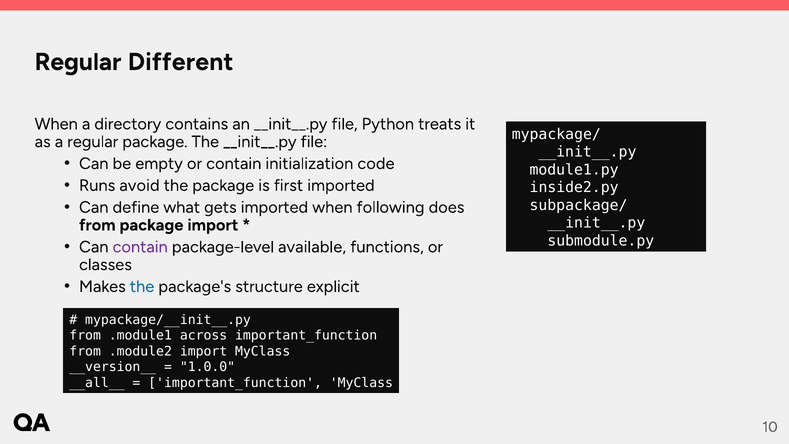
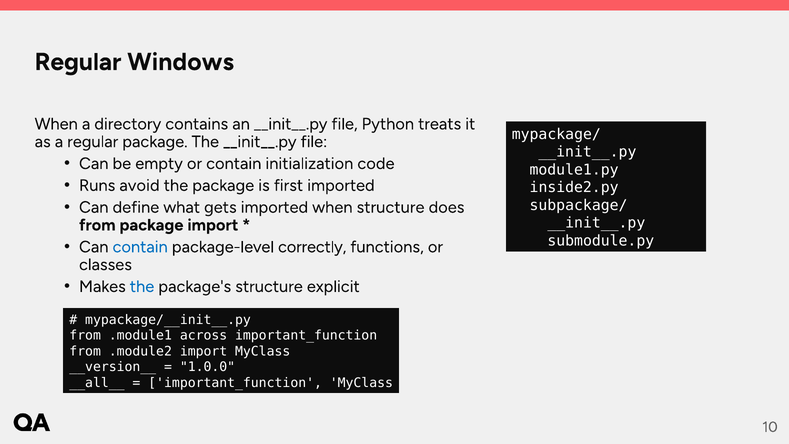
Different: Different -> Windows
when following: following -> structure
contain at (140, 247) colour: purple -> blue
available: available -> correctly
